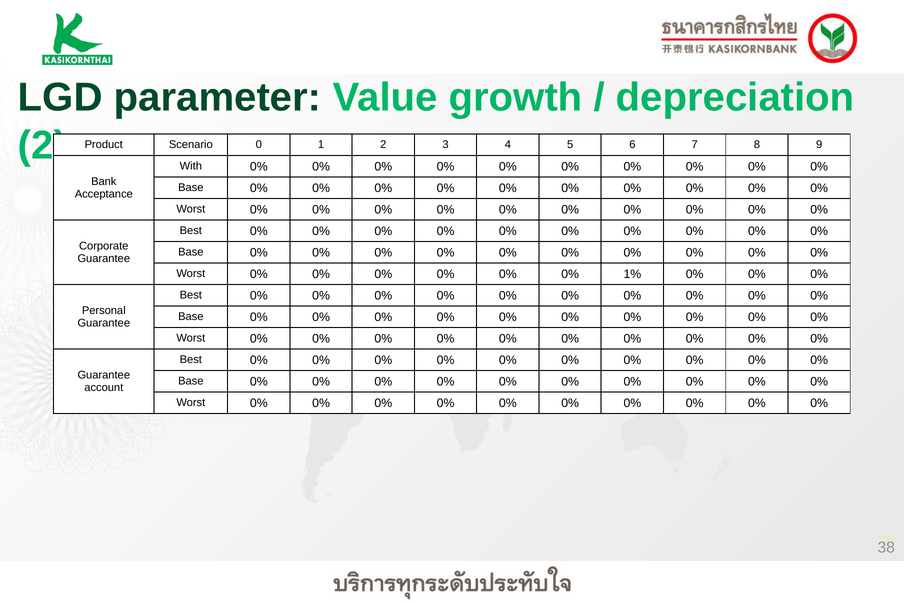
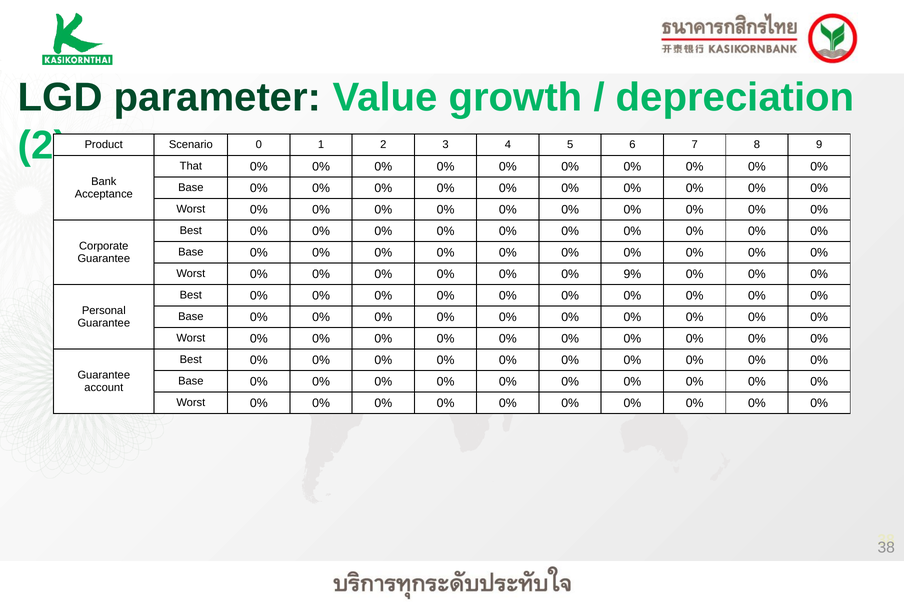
With: With -> That
1%: 1% -> 9%
